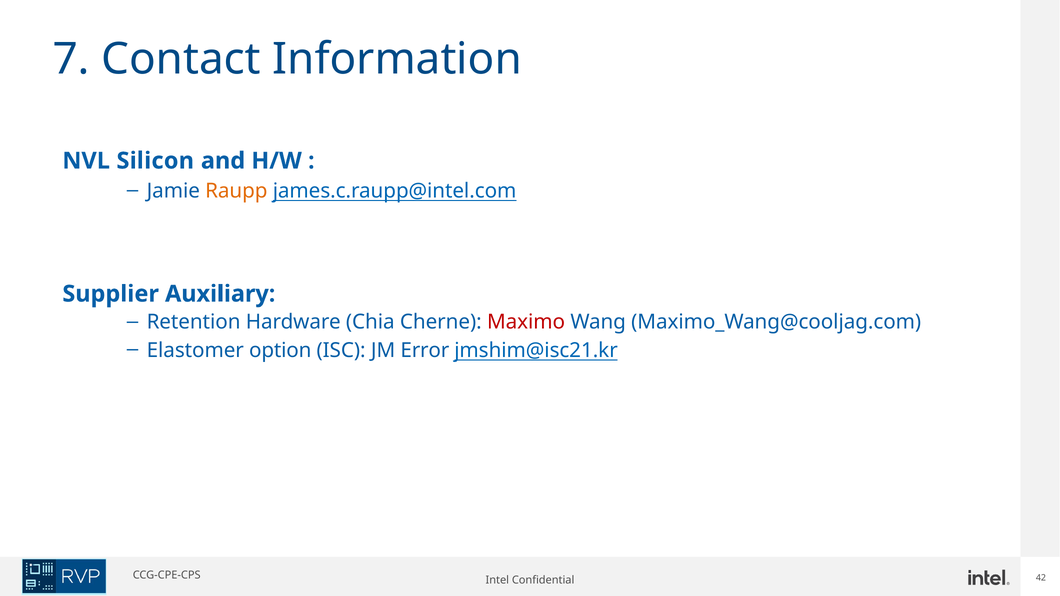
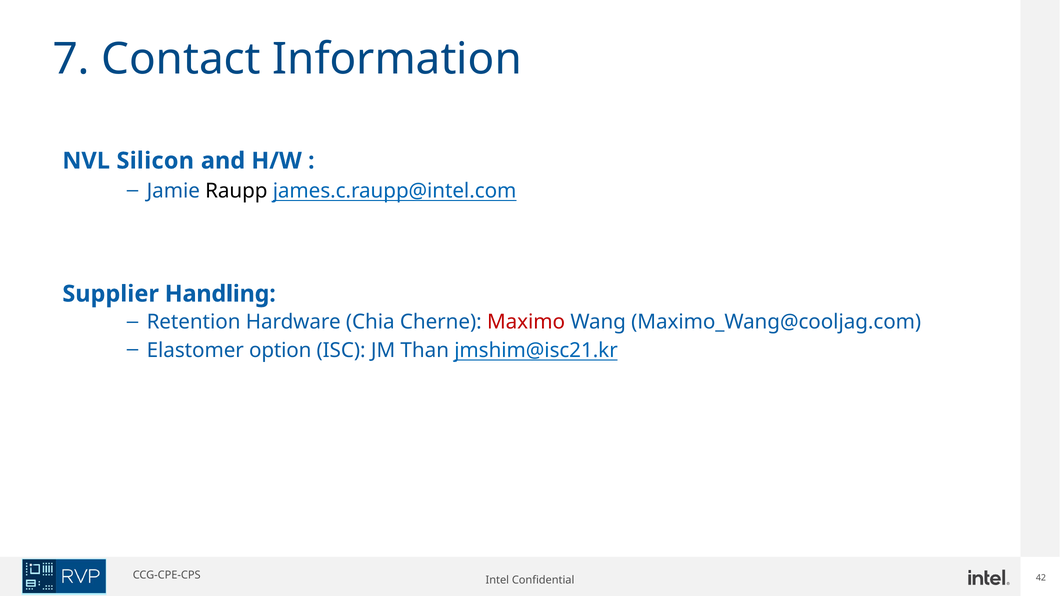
Raupp colour: orange -> black
Auxiliary: Auxiliary -> Handling
Error: Error -> Than
